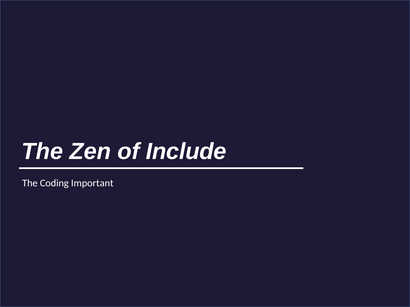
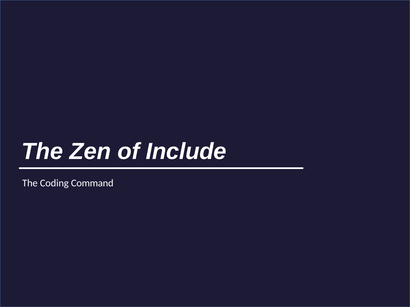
Important: Important -> Command
